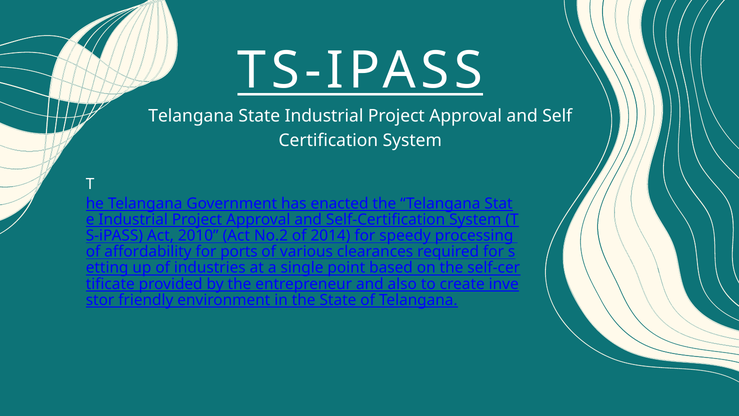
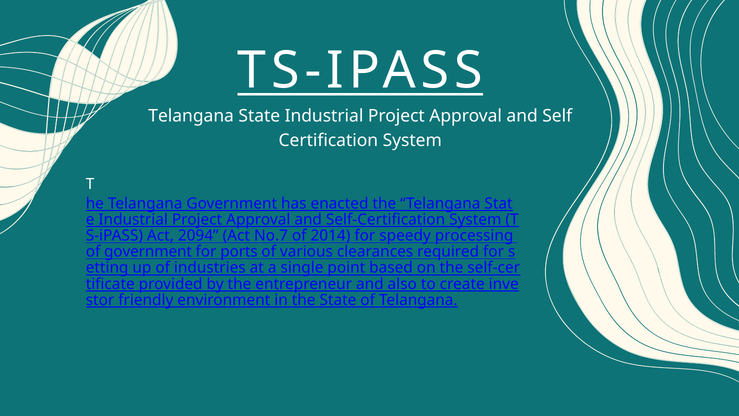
2010: 2010 -> 2094
No.2: No.2 -> No.7
of affordability: affordability -> government
